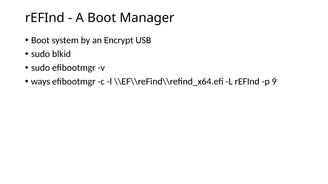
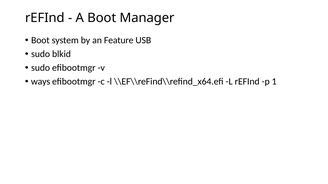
Encrypt: Encrypt -> Feature
9: 9 -> 1
